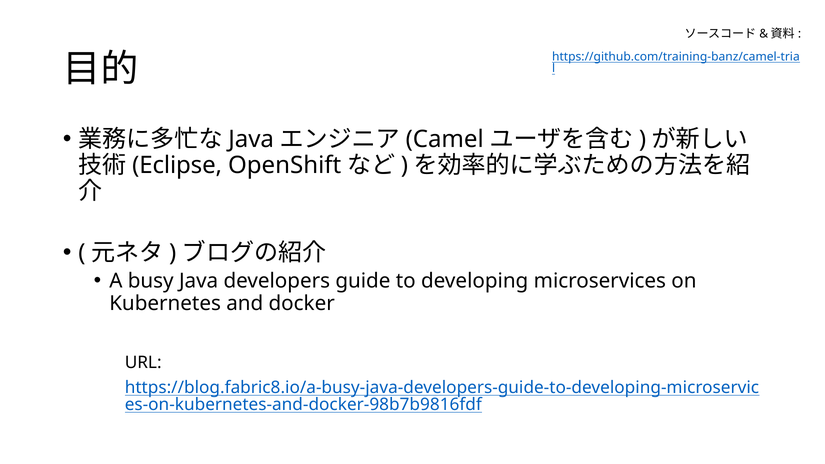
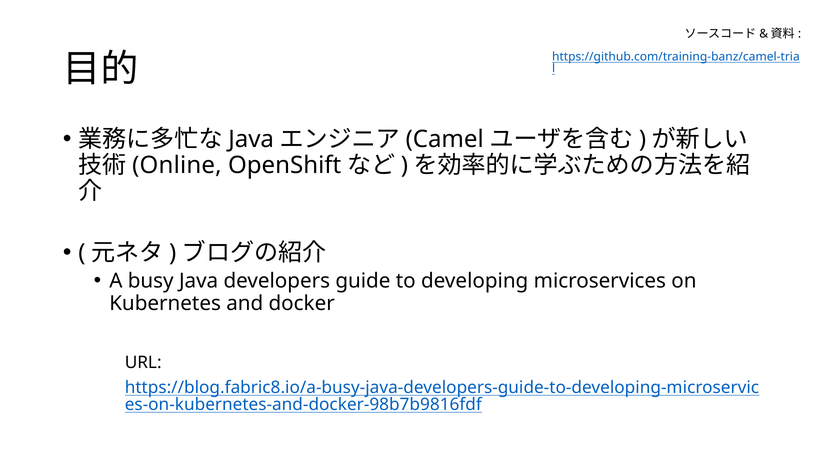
Eclipse: Eclipse -> Online
